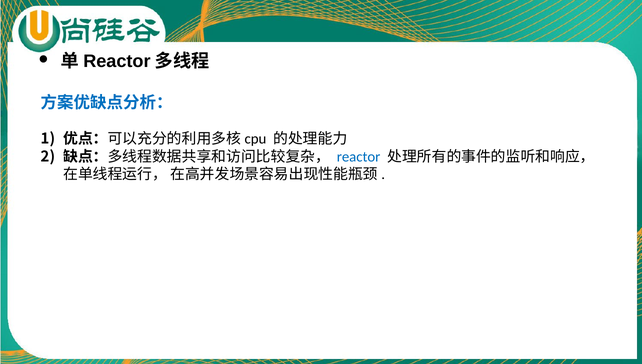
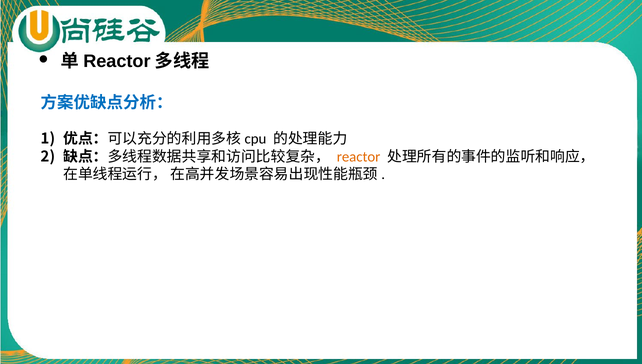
reactor colour: blue -> orange
